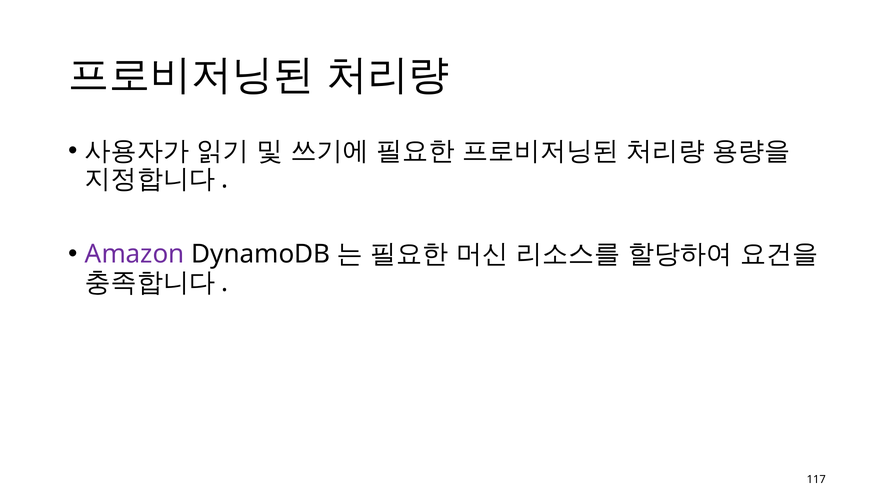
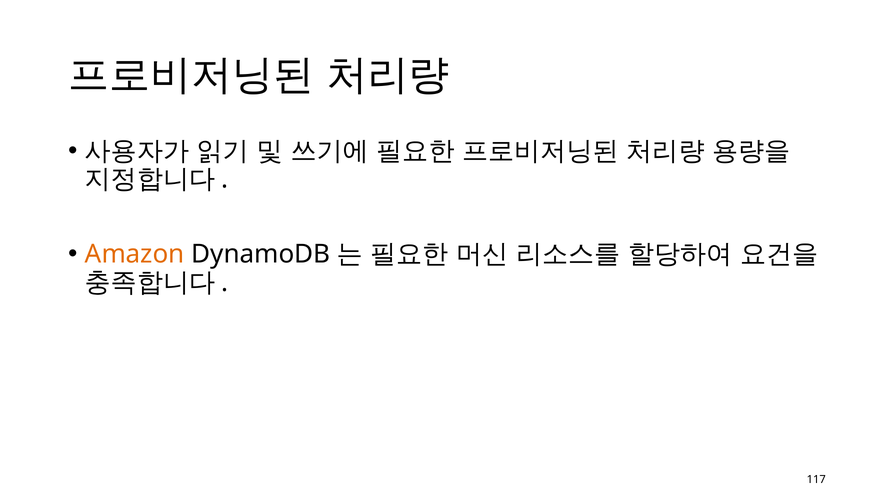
Amazon colour: purple -> orange
